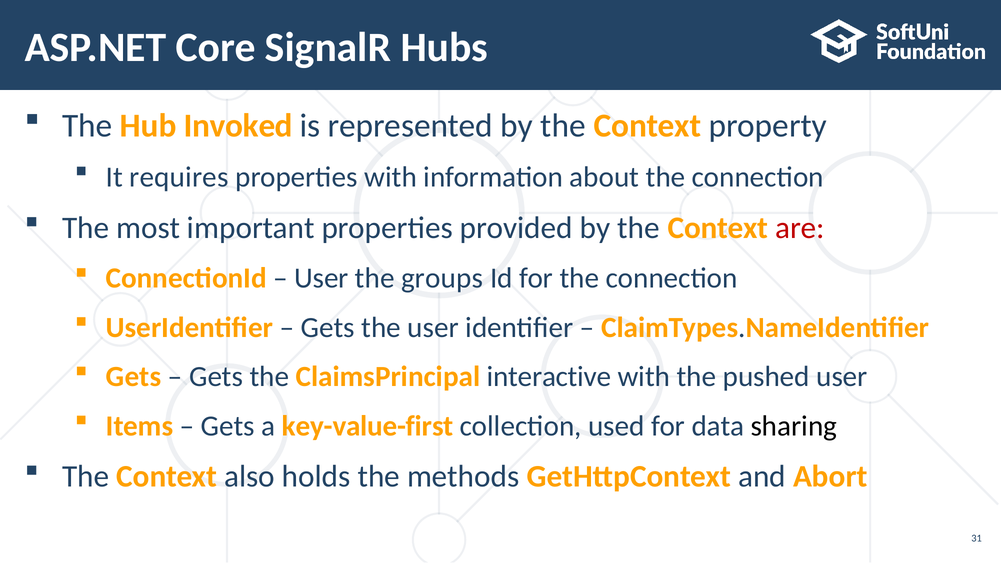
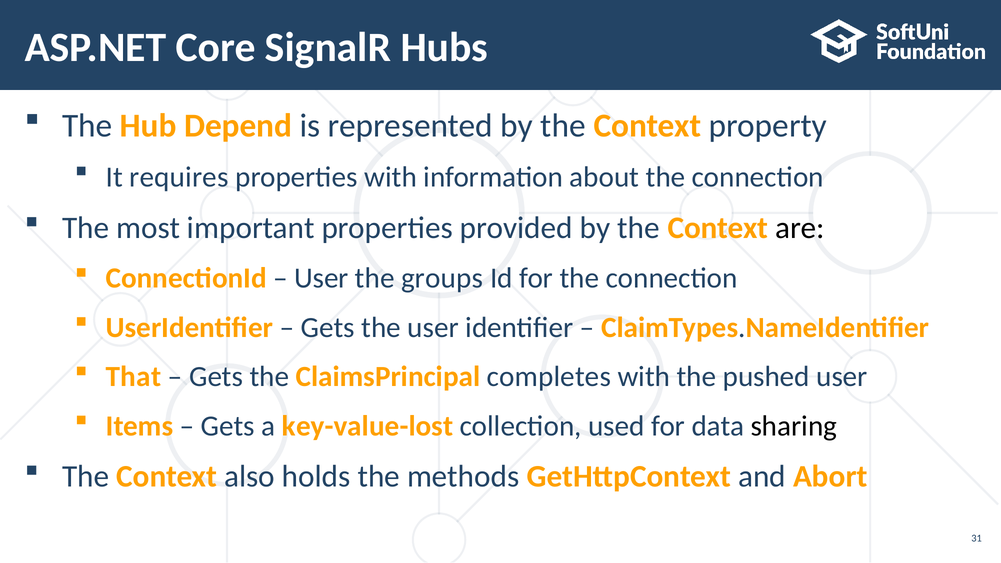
Invoked: Invoked -> Depend
are colour: red -> black
Gets at (134, 377): Gets -> That
interactive: interactive -> completes
key-value-first: key-value-first -> key-value-lost
